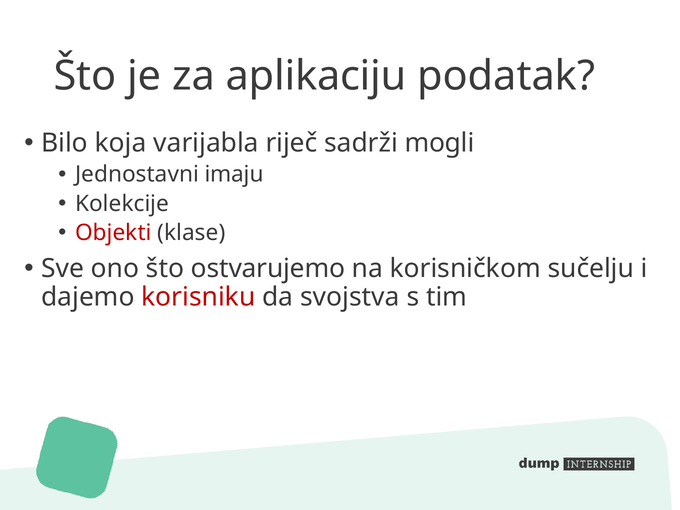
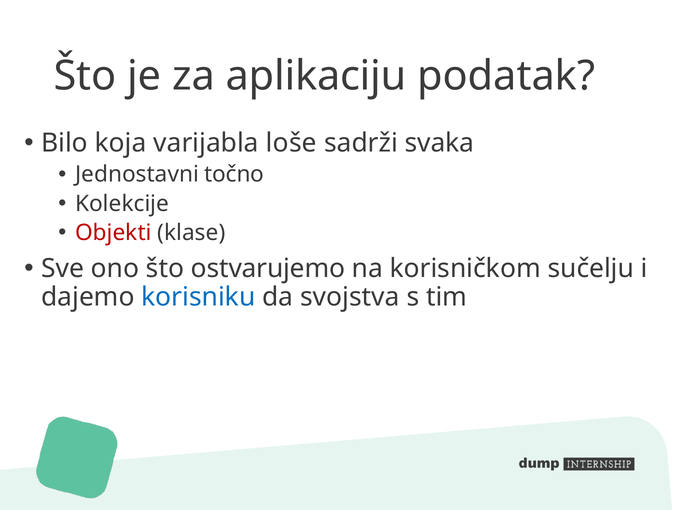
riječ: riječ -> loše
mogli: mogli -> svaka
imaju: imaju -> točno
korisniku colour: red -> blue
